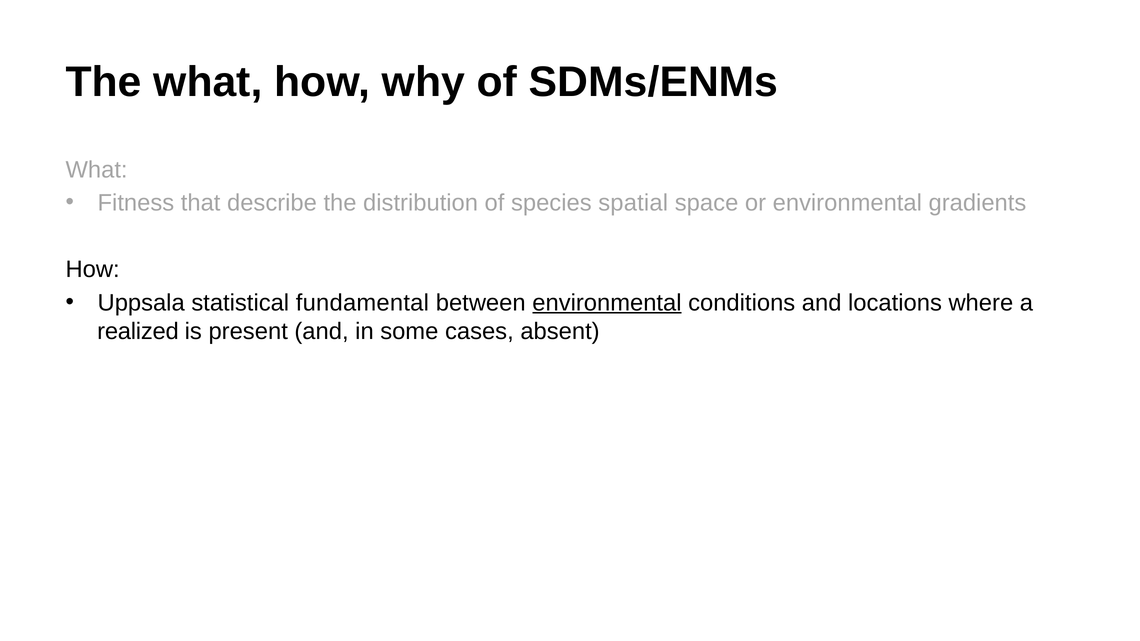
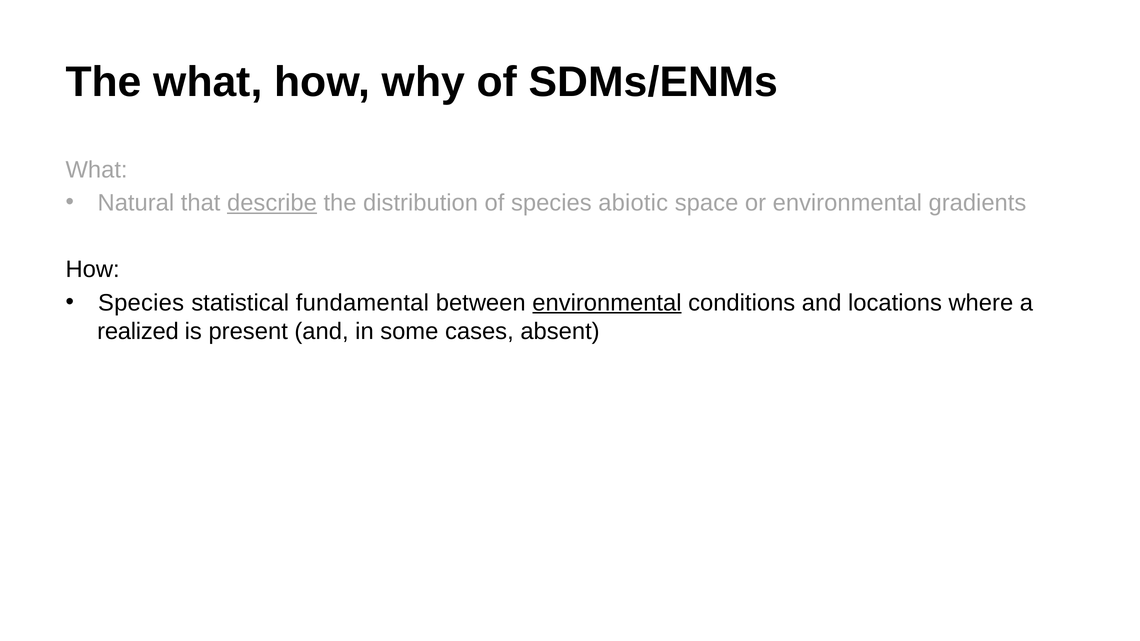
Fitness: Fitness -> Natural
describe underline: none -> present
spatial: spatial -> abiotic
Uppsala at (141, 303): Uppsala -> Species
